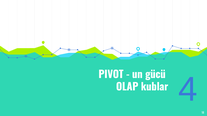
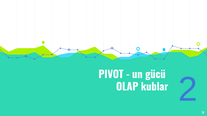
4: 4 -> 2
